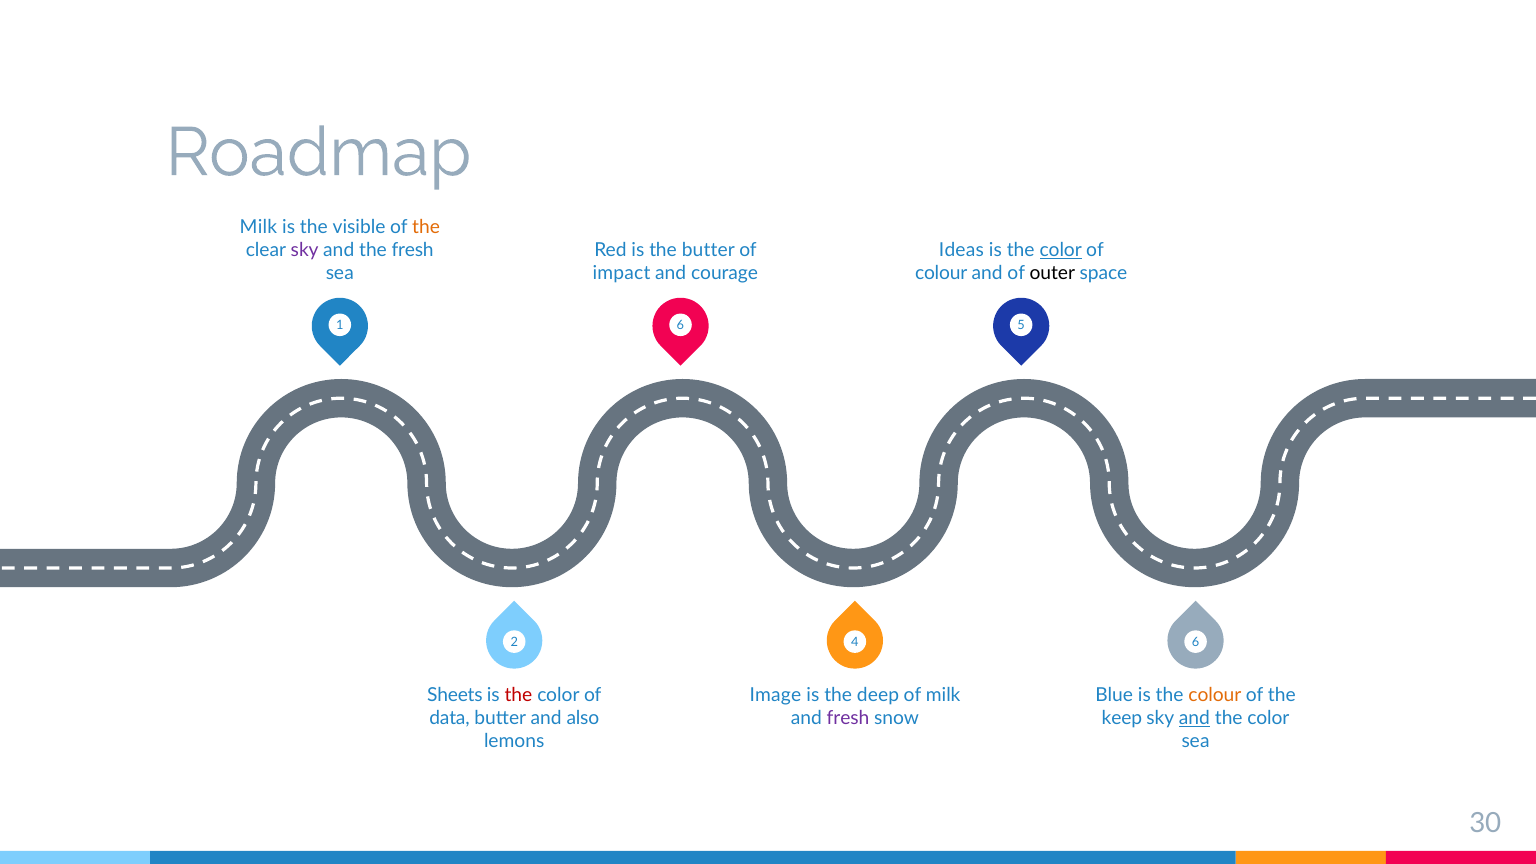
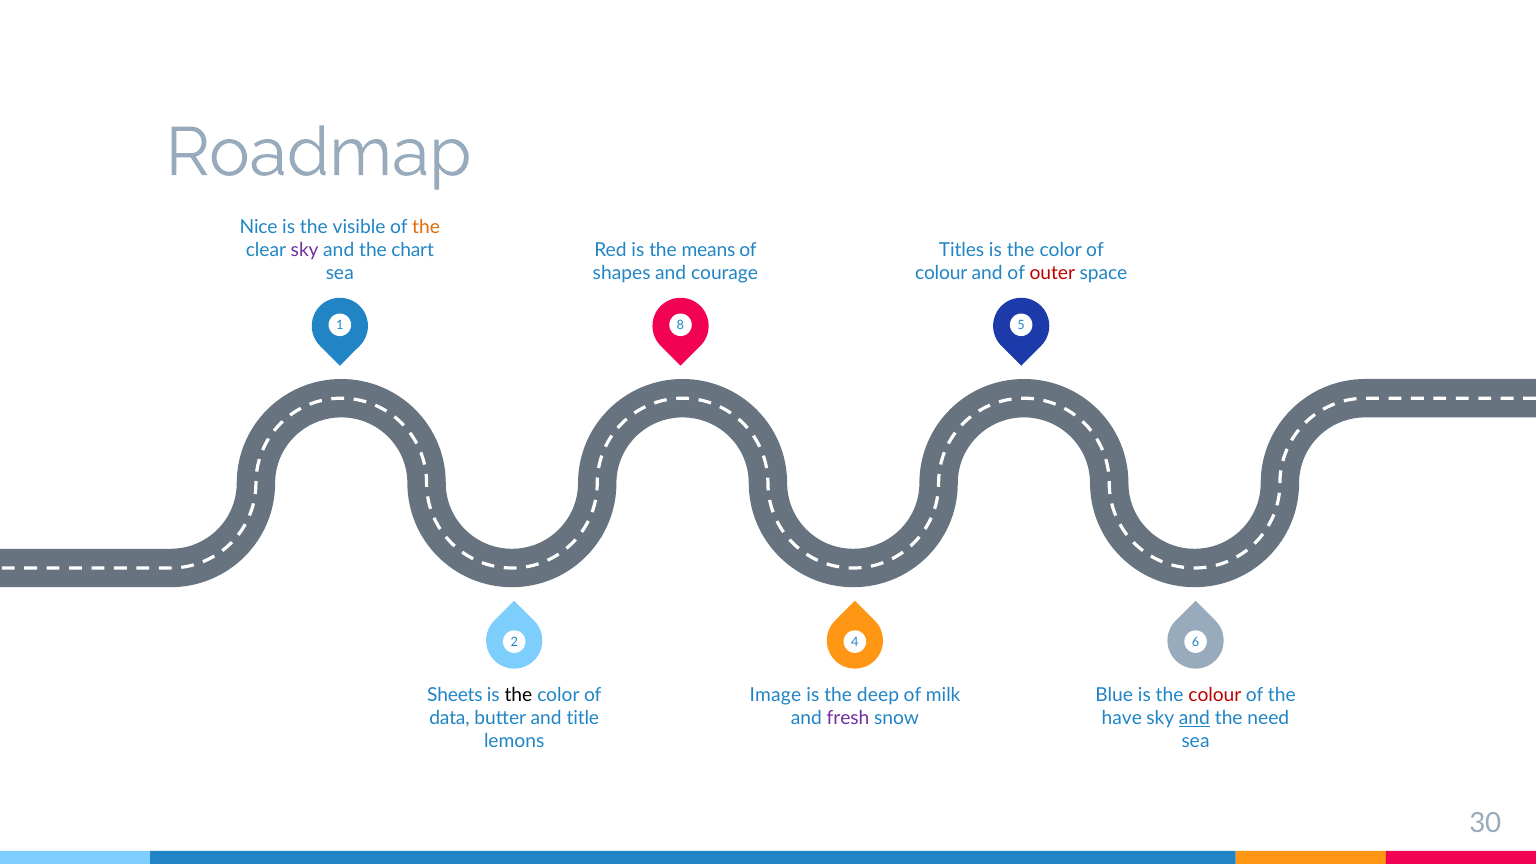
Milk at (258, 227): Milk -> Nice
the fresh: fresh -> chart
the butter: butter -> means
Ideas: Ideas -> Titles
color at (1061, 250) underline: present -> none
impact: impact -> shapes
outer colour: black -> red
1 6: 6 -> 8
the at (518, 695) colour: red -> black
colour at (1215, 695) colour: orange -> red
also: also -> title
keep: keep -> have
color at (1268, 719): color -> need
